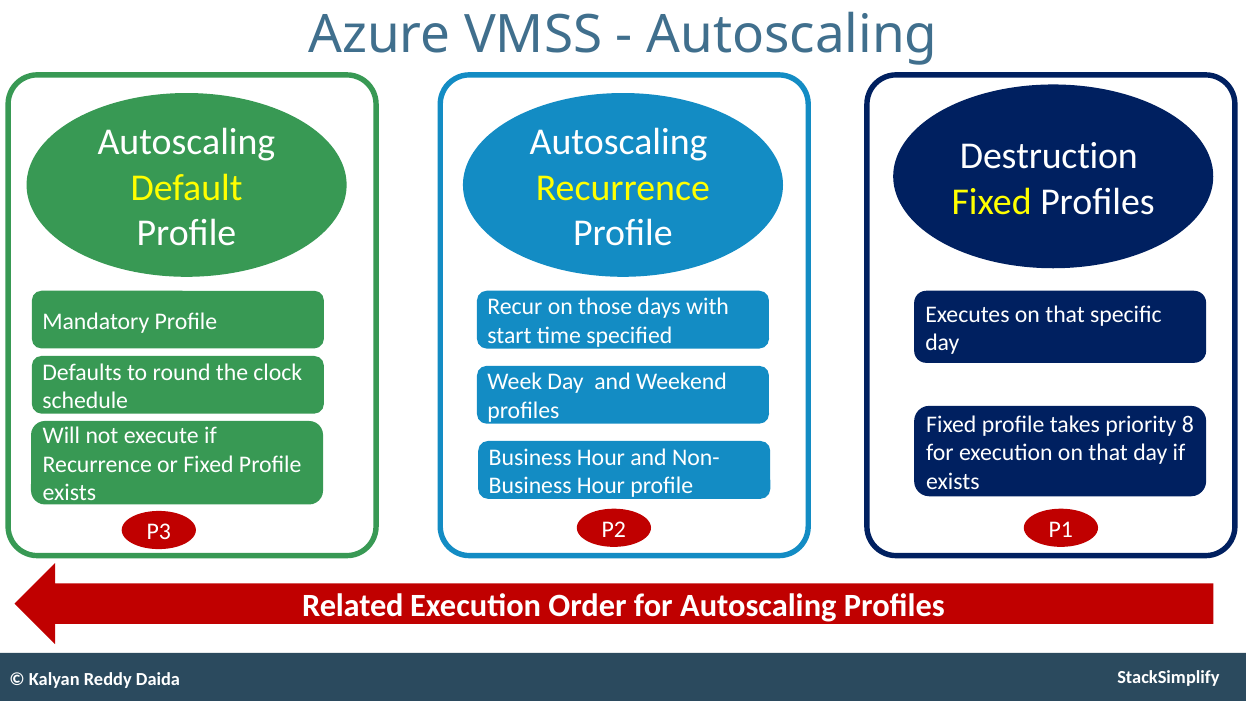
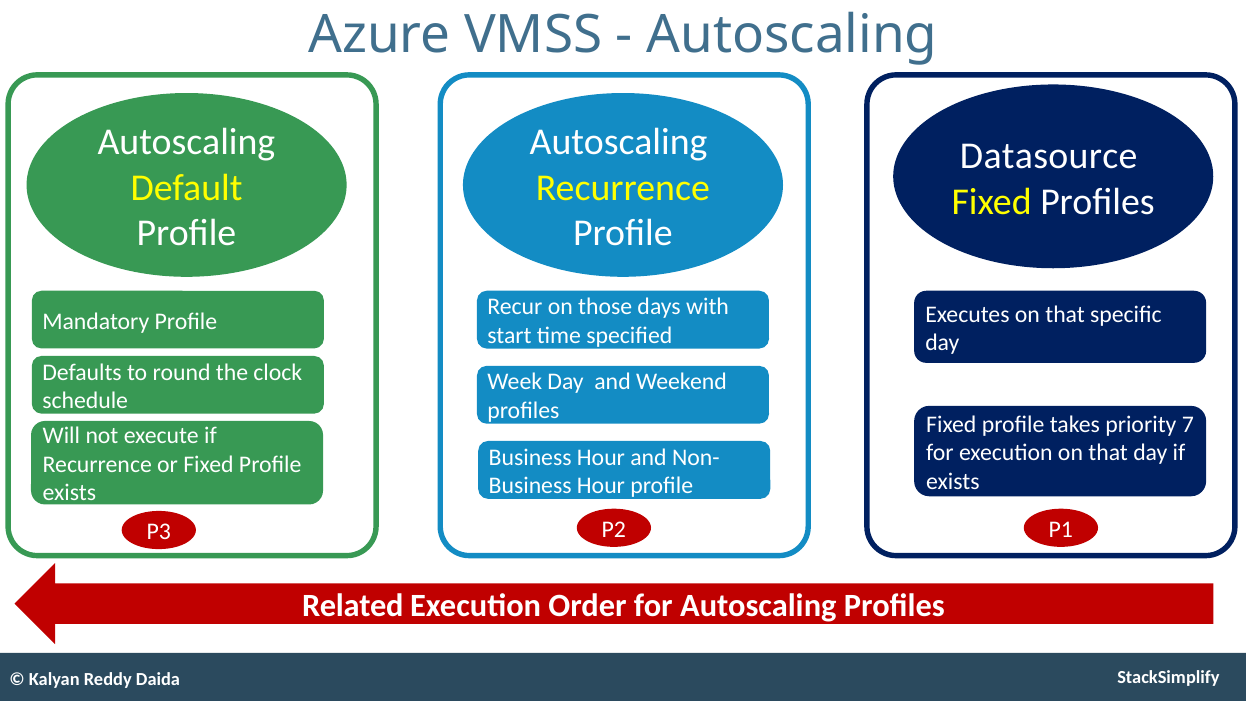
Destruction: Destruction -> Datasource
8: 8 -> 7
